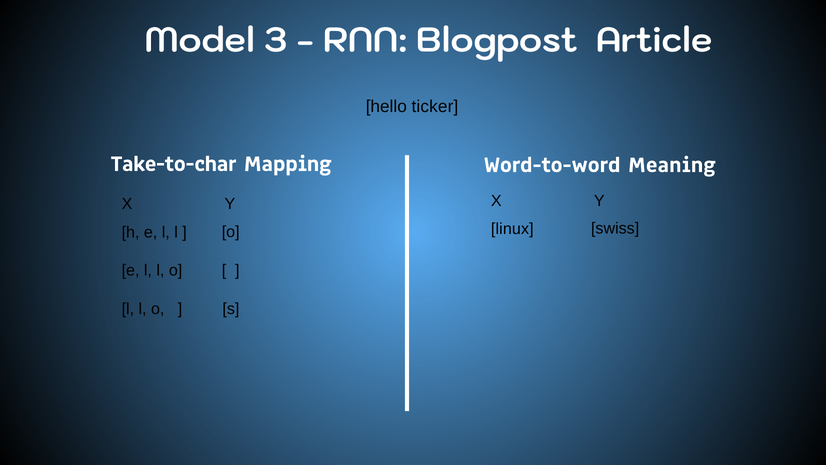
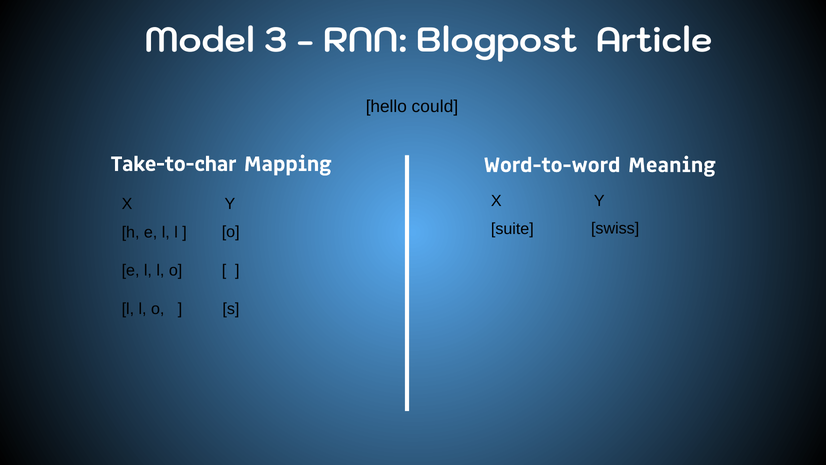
ticker: ticker -> could
linux: linux -> suite
